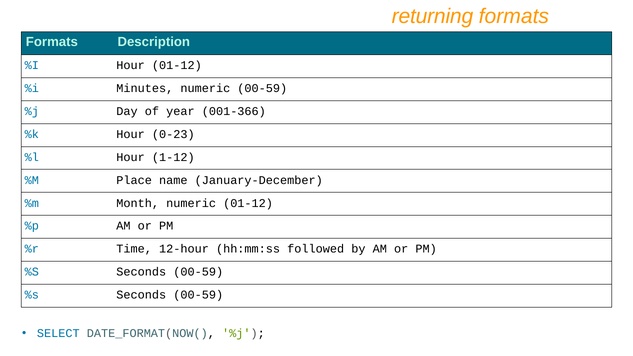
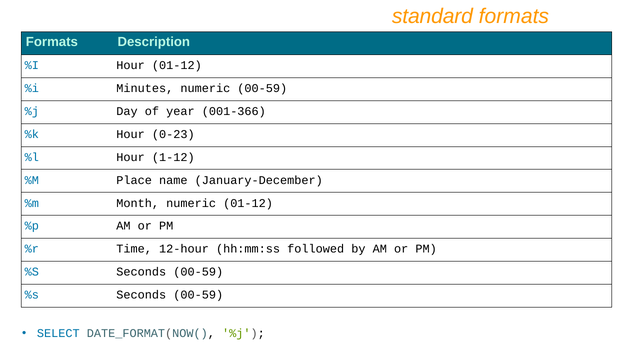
returning: returning -> standard
